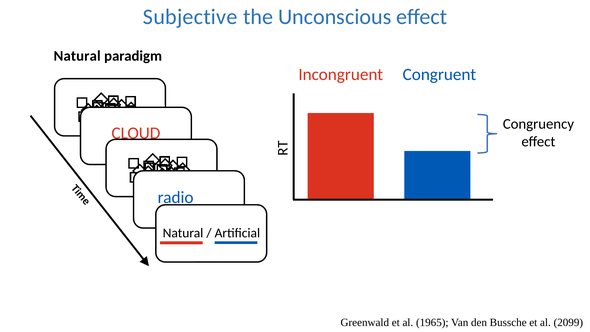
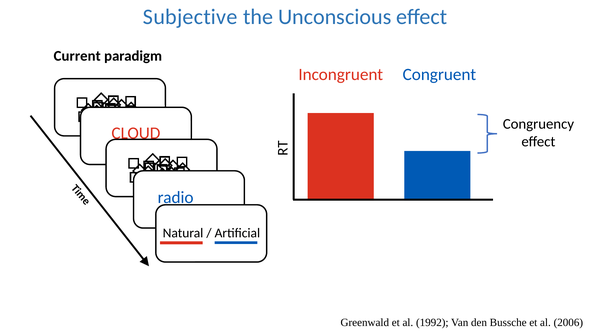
Natural at (77, 56): Natural -> Current
1965: 1965 -> 1992
2099: 2099 -> 2006
